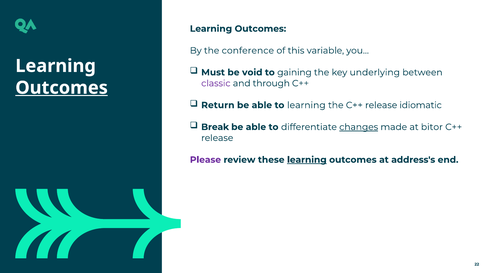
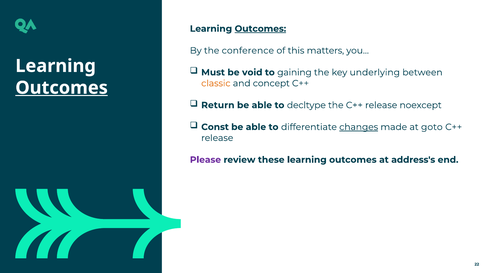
Outcomes at (260, 29) underline: none -> present
variable: variable -> matters
classic colour: purple -> orange
through: through -> concept
to learning: learning -> decltype
idiomatic: idiomatic -> noexcept
Break: Break -> Const
bitor: bitor -> goto
learning at (307, 160) underline: present -> none
